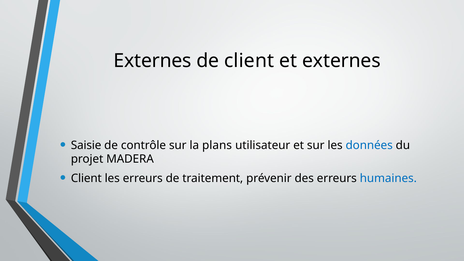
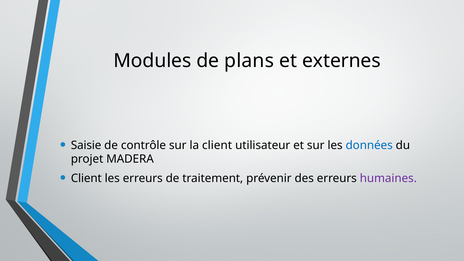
Externes at (152, 61): Externes -> Modules
de client: client -> plans
la plans: plans -> client
humaines colour: blue -> purple
